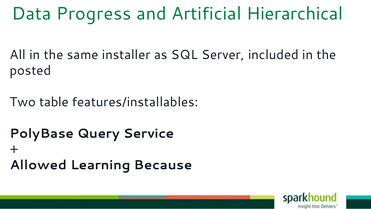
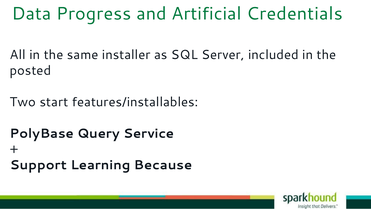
Hierarchical: Hierarchical -> Credentials
table: table -> start
Allowed: Allowed -> Support
